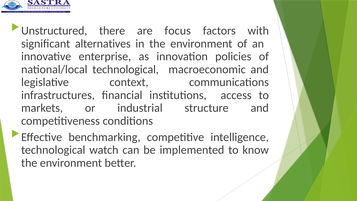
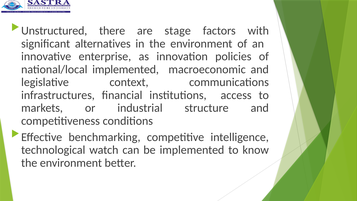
focus: focus -> stage
national/local technological: technological -> implemented
